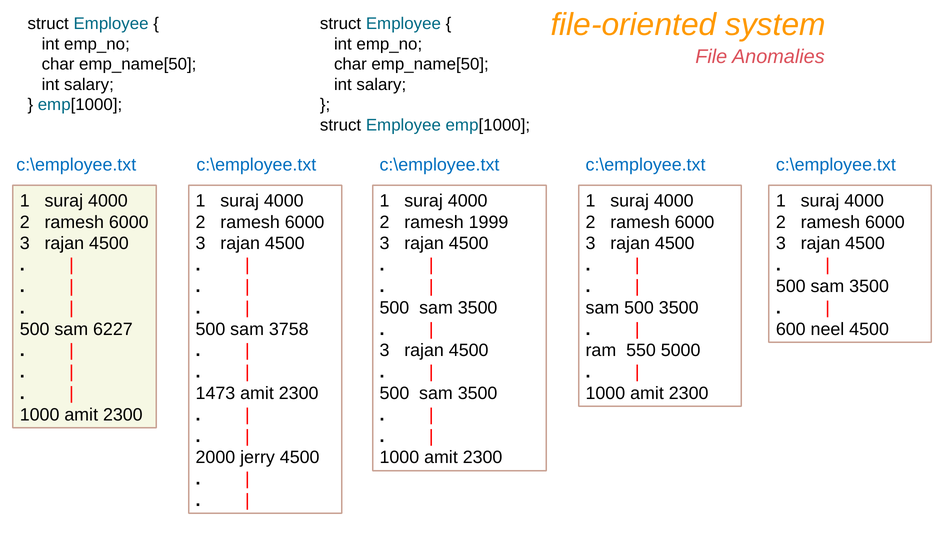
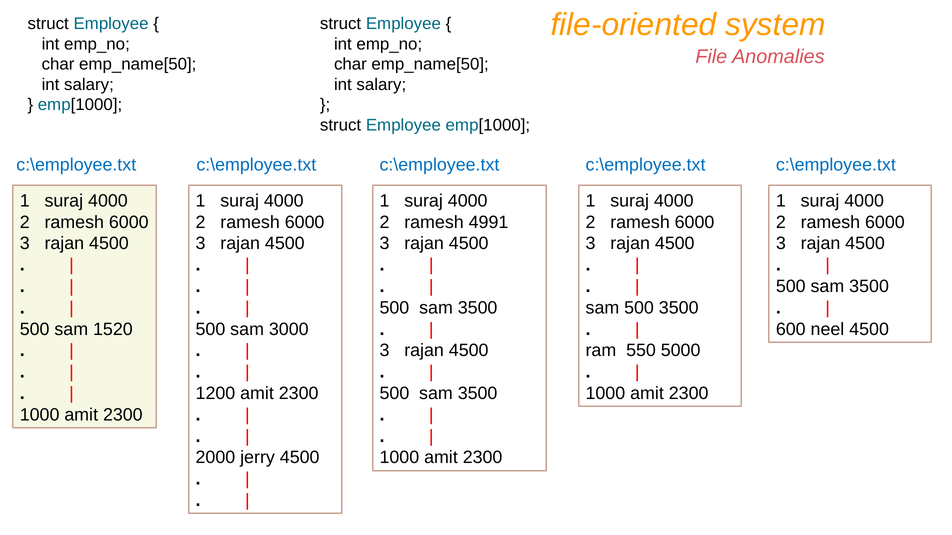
1999: 1999 -> 4991
6227: 6227 -> 1520
3758: 3758 -> 3000
1473: 1473 -> 1200
